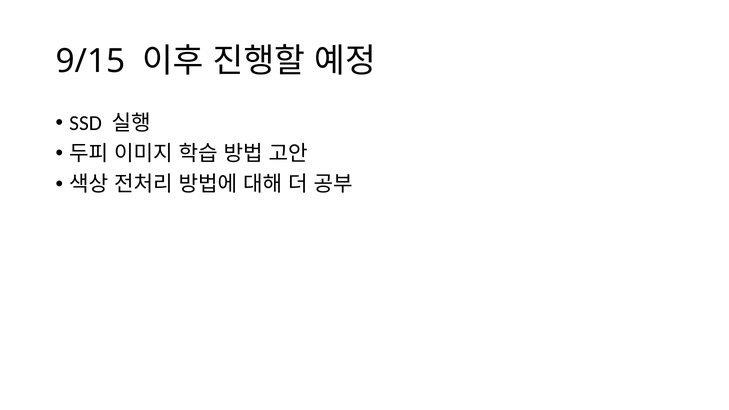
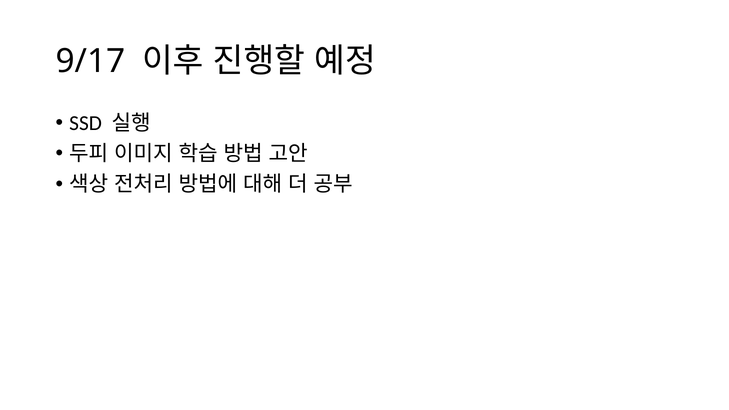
9/15: 9/15 -> 9/17
